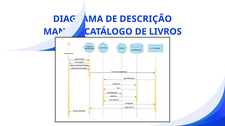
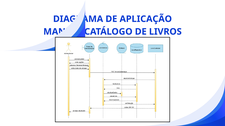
DESCRIÇÃO: DESCRIÇÃO -> APLICAÇÃO
